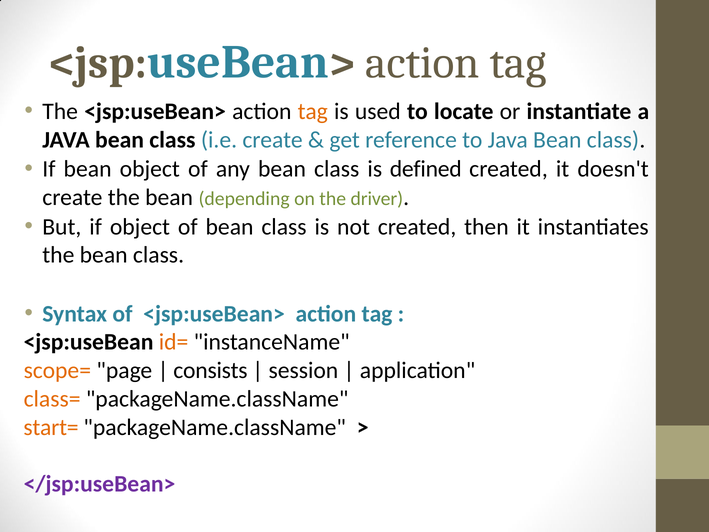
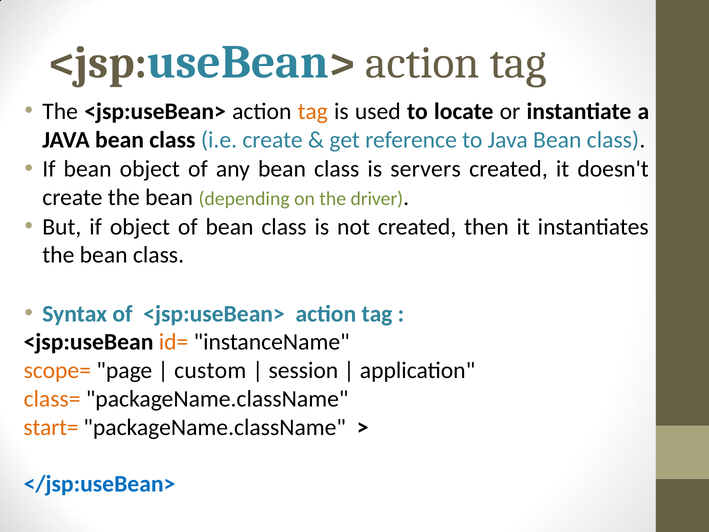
defined: defined -> servers
consists: consists -> custom
</jsp:useBean> colour: purple -> blue
